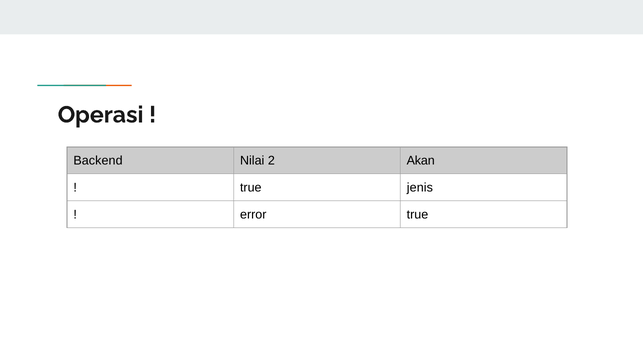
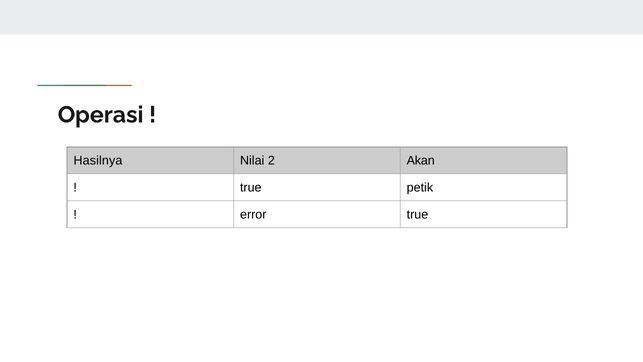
Backend: Backend -> Hasilnya
jenis: jenis -> petik
